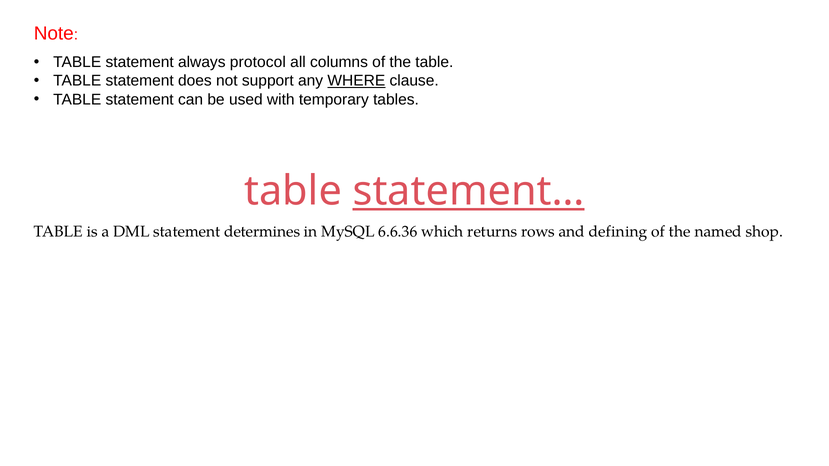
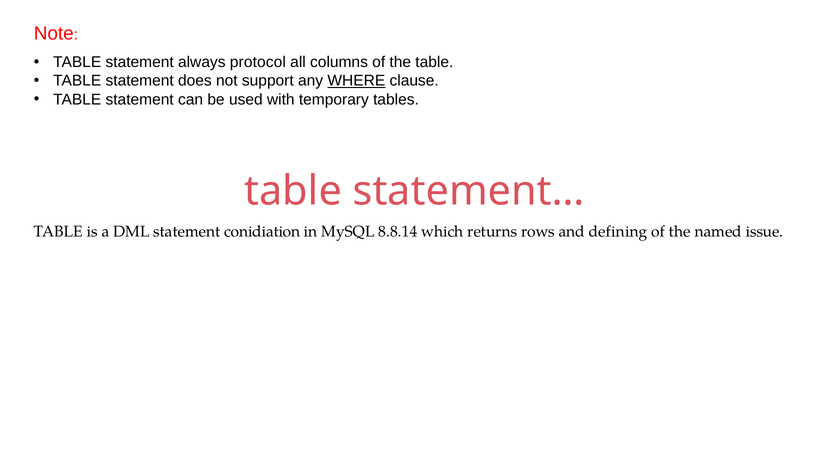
statement… underline: present -> none
determines: determines -> conidiation
6.6.36: 6.6.36 -> 8.8.14
shop: shop -> issue
